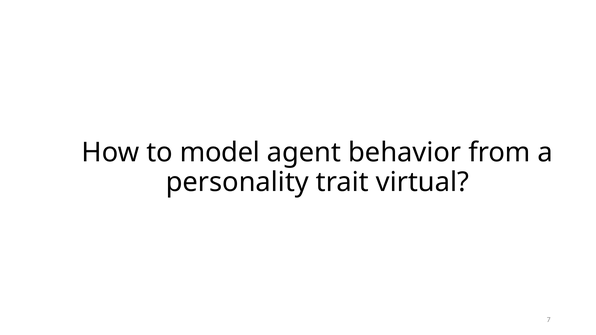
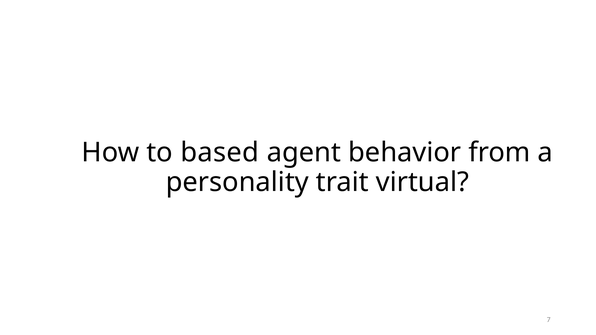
model: model -> based
